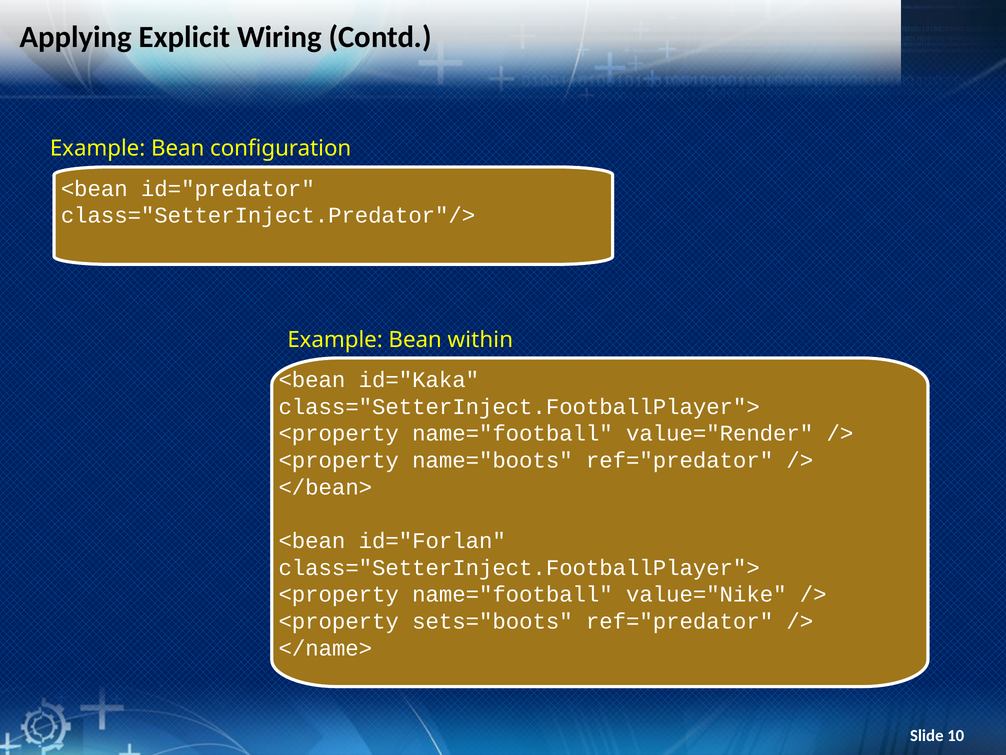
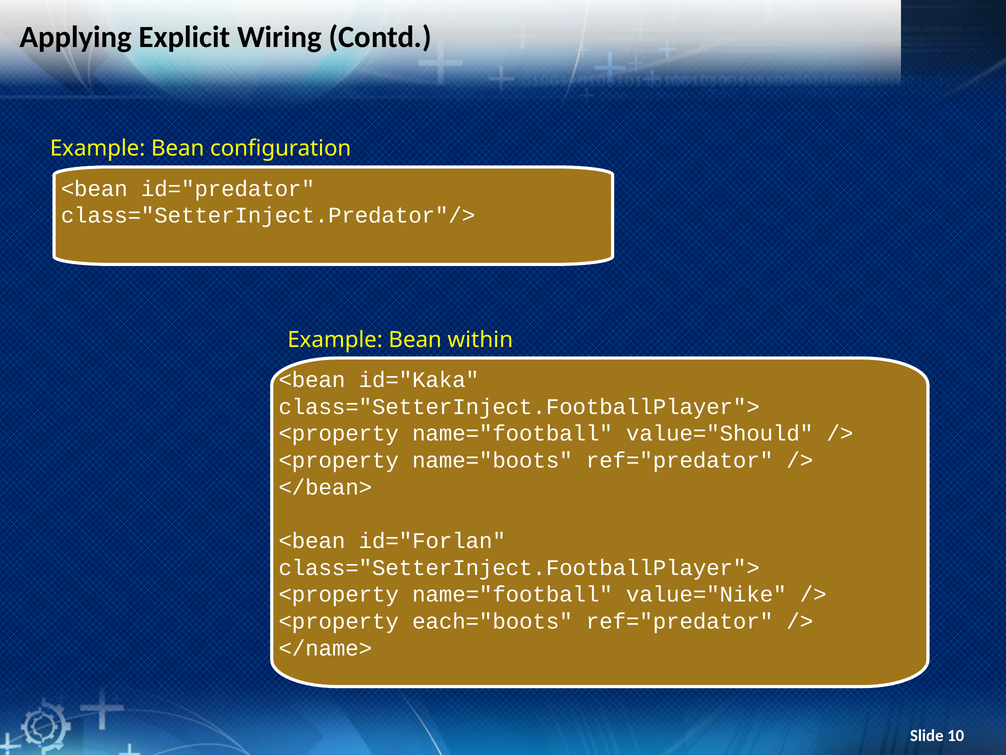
value="Render: value="Render -> value="Should
sets="boots: sets="boots -> each="boots
